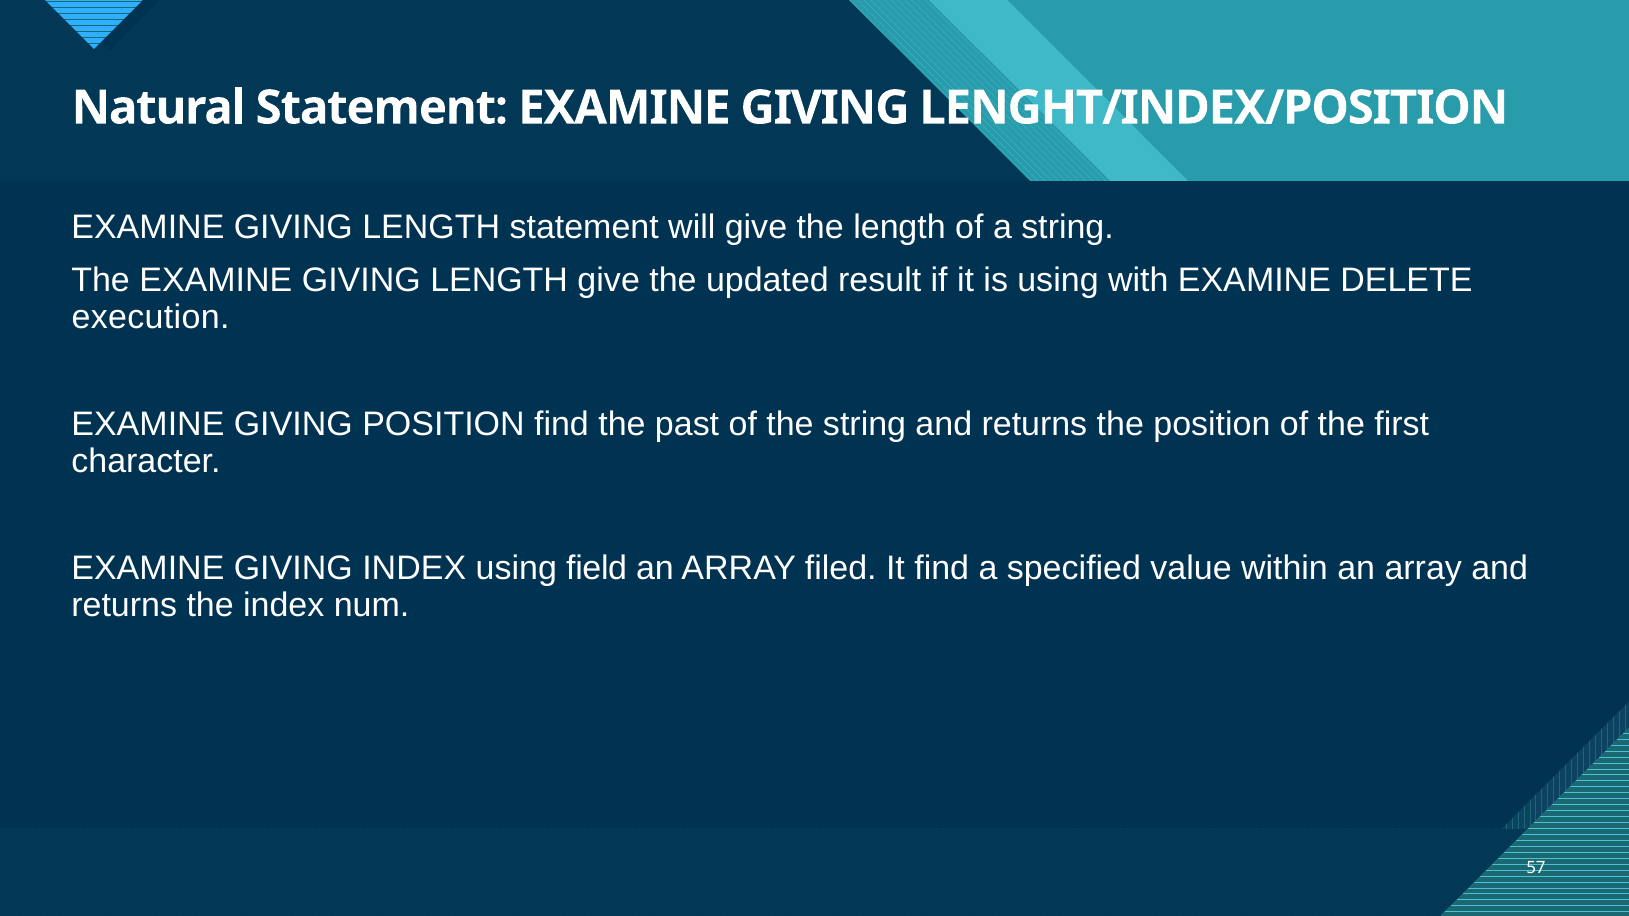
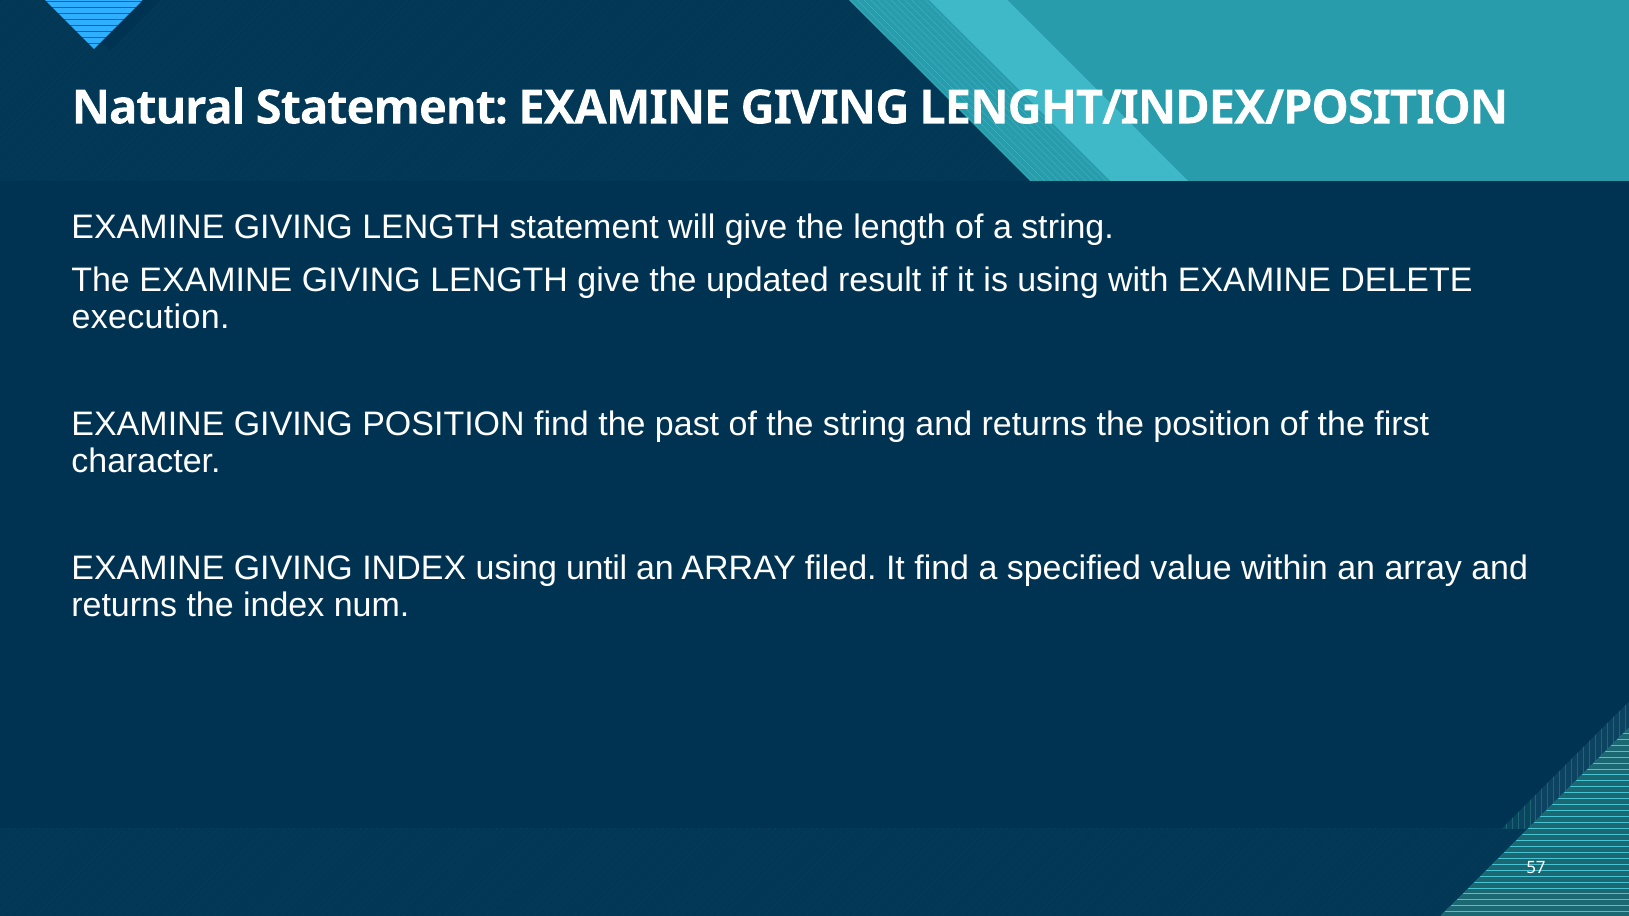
field: field -> until
